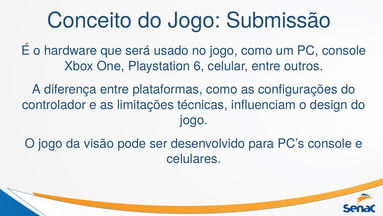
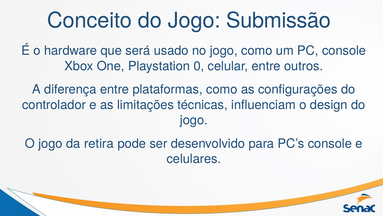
6: 6 -> 0
visão: visão -> retira
